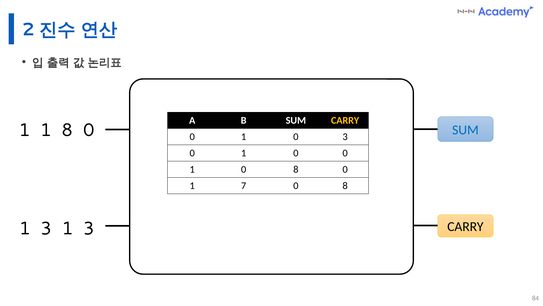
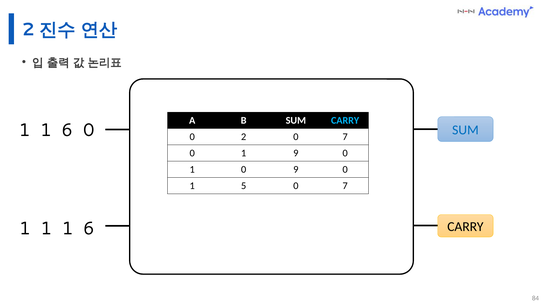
CARRY at (345, 120) colour: yellow -> light blue
8 at (67, 130): 8 -> 6
1 at (244, 137): 1 -> 2
3 at (345, 137): 3 -> 7
0 at (296, 153): 0 -> 9
1 0 8: 8 -> 9
7: 7 -> 5
8 at (345, 186): 8 -> 7
3 at (46, 228): 3 -> 1
3 at (89, 228): 3 -> 6
